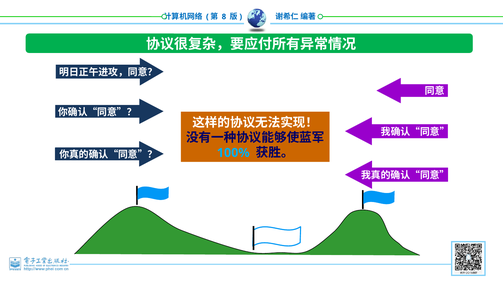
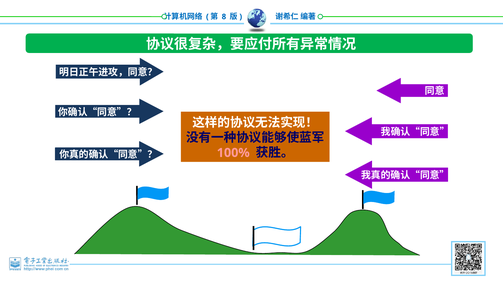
100% colour: light blue -> pink
